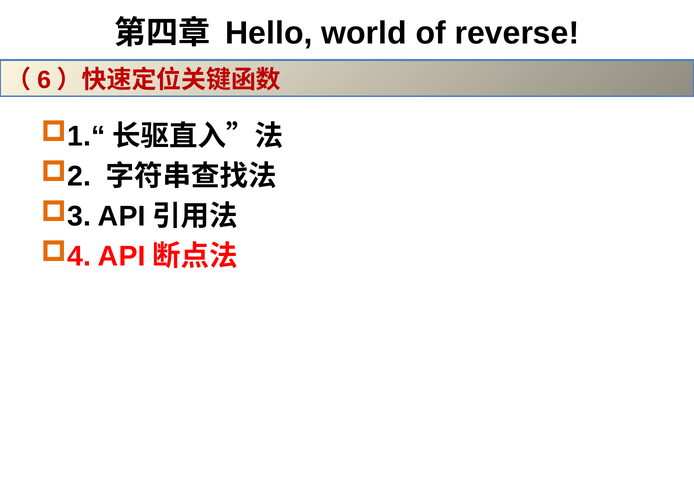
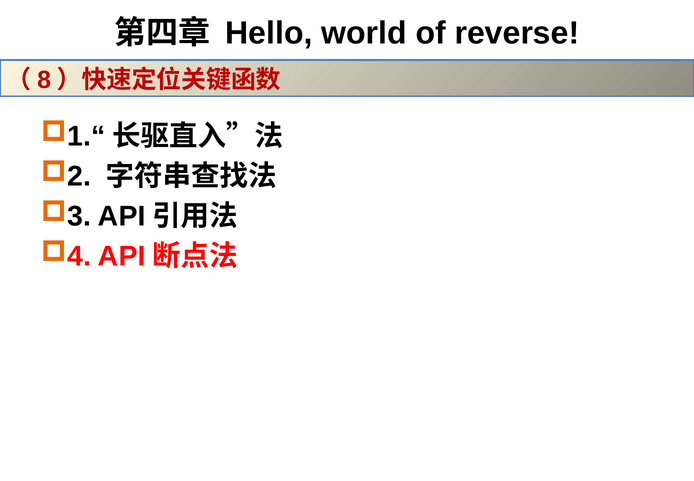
6: 6 -> 8
